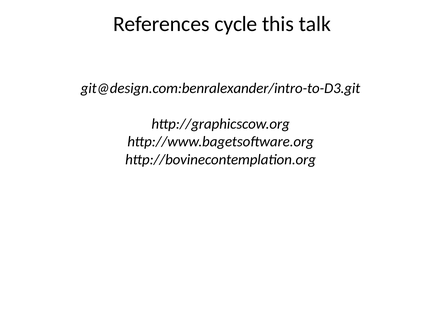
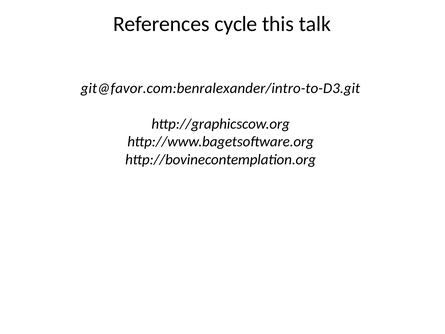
git@design.com:benralexander/intro-to-D3.git: git@design.com:benralexander/intro-to-D3.git -> git@favor.com:benralexander/intro-to-D3.git
